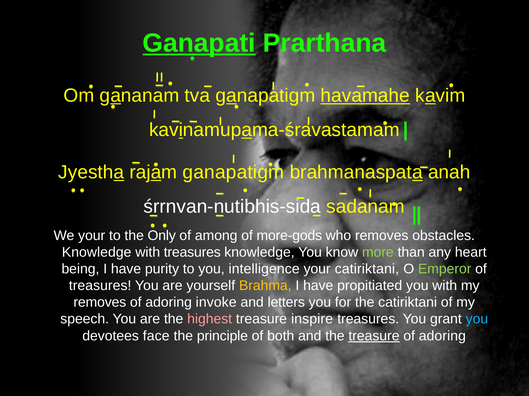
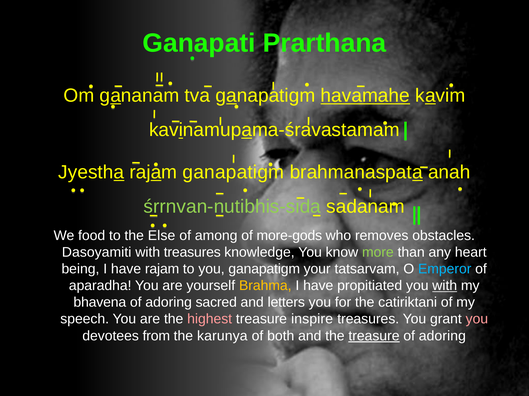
Ganapati underline: present -> none
śrrnvan-nutibhis-sida colour: white -> light green
We your: your -> food
Only: Only -> Else
Knowledge at (97, 253): Knowledge -> Dasoyamiti
have purity: purity -> rajam
you intelligence: intelligence -> ganapatigm
your catiriktani: catiriktani -> tatsarvam
Emperor colour: light green -> light blue
treasures at (100, 286): treasures -> aparadha
with at (445, 286) underline: none -> present
removes at (100, 303): removes -> bhavena
invoke: invoke -> sacred
you at (477, 320) colour: light blue -> pink
face: face -> from
principle: principle -> karunya
